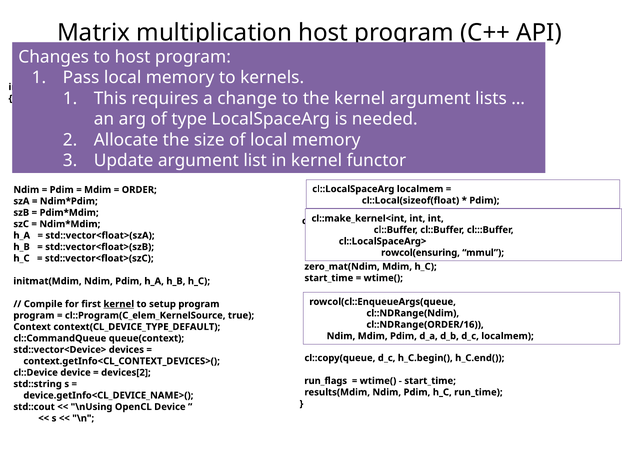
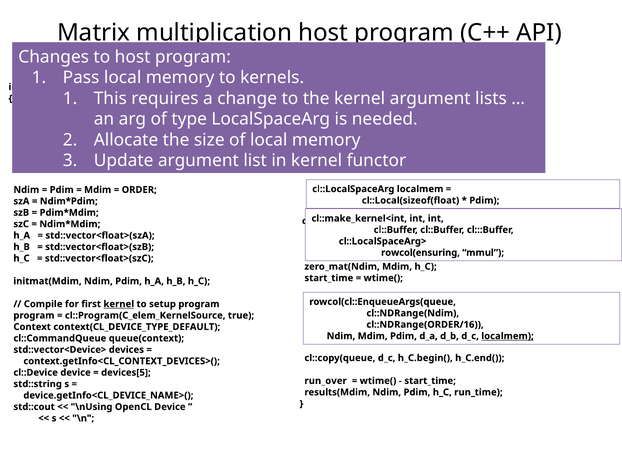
localmem at (508, 336) underline: none -> present
devices[2: devices[2 -> devices[5
run_flags: run_flags -> run_over
